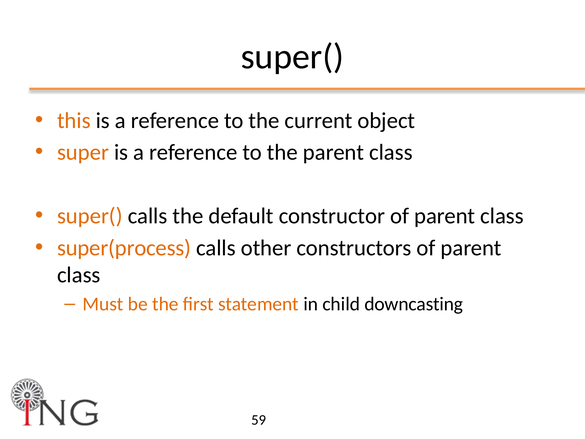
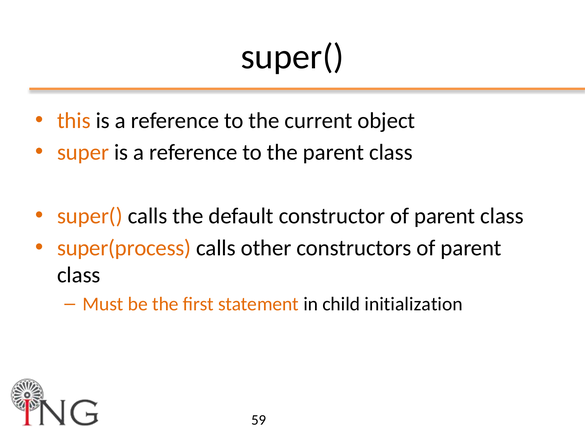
downcasting: downcasting -> initialization
